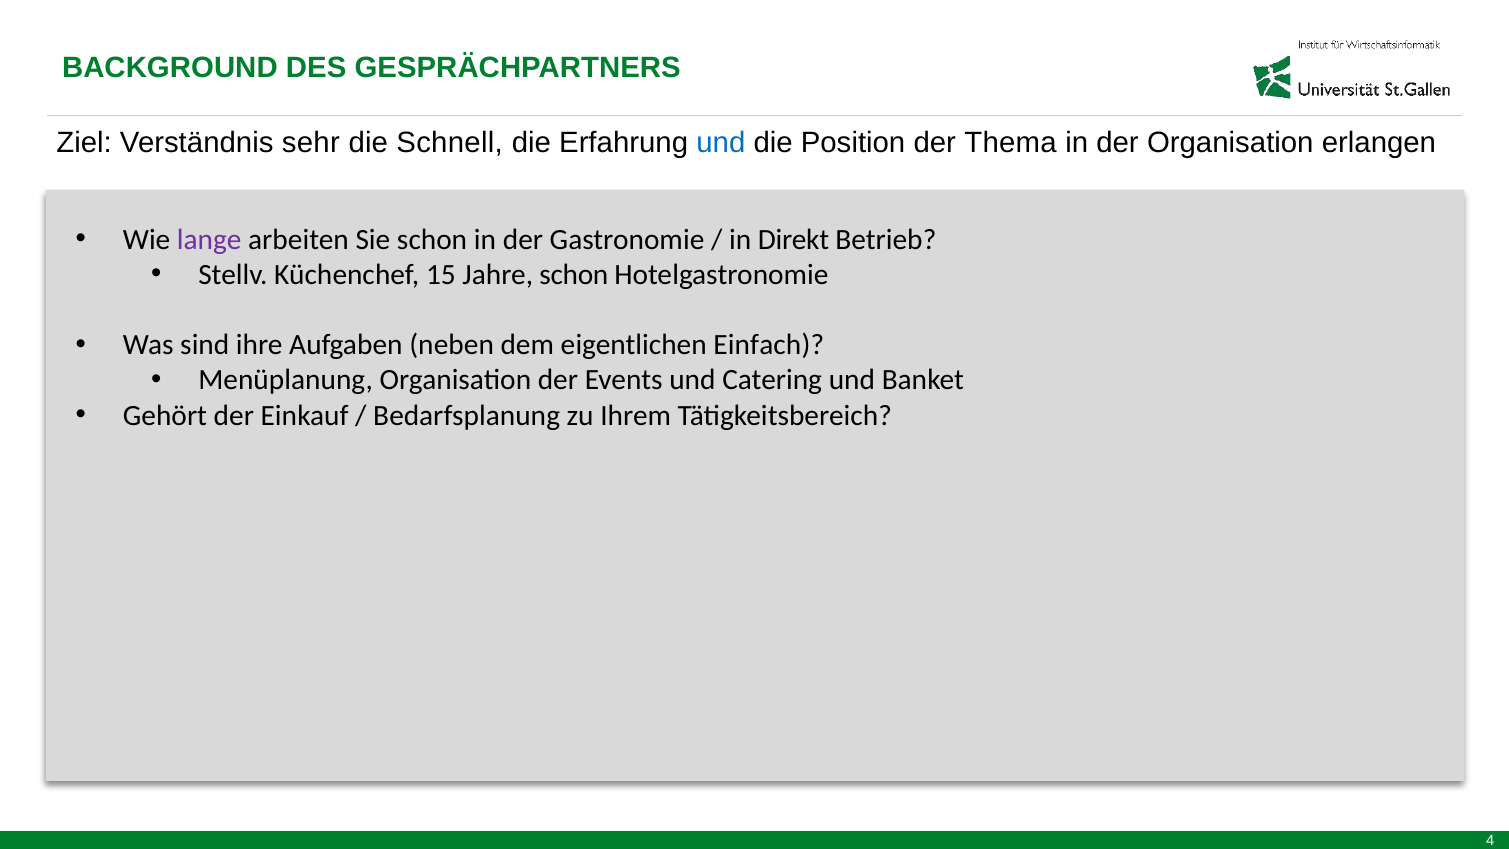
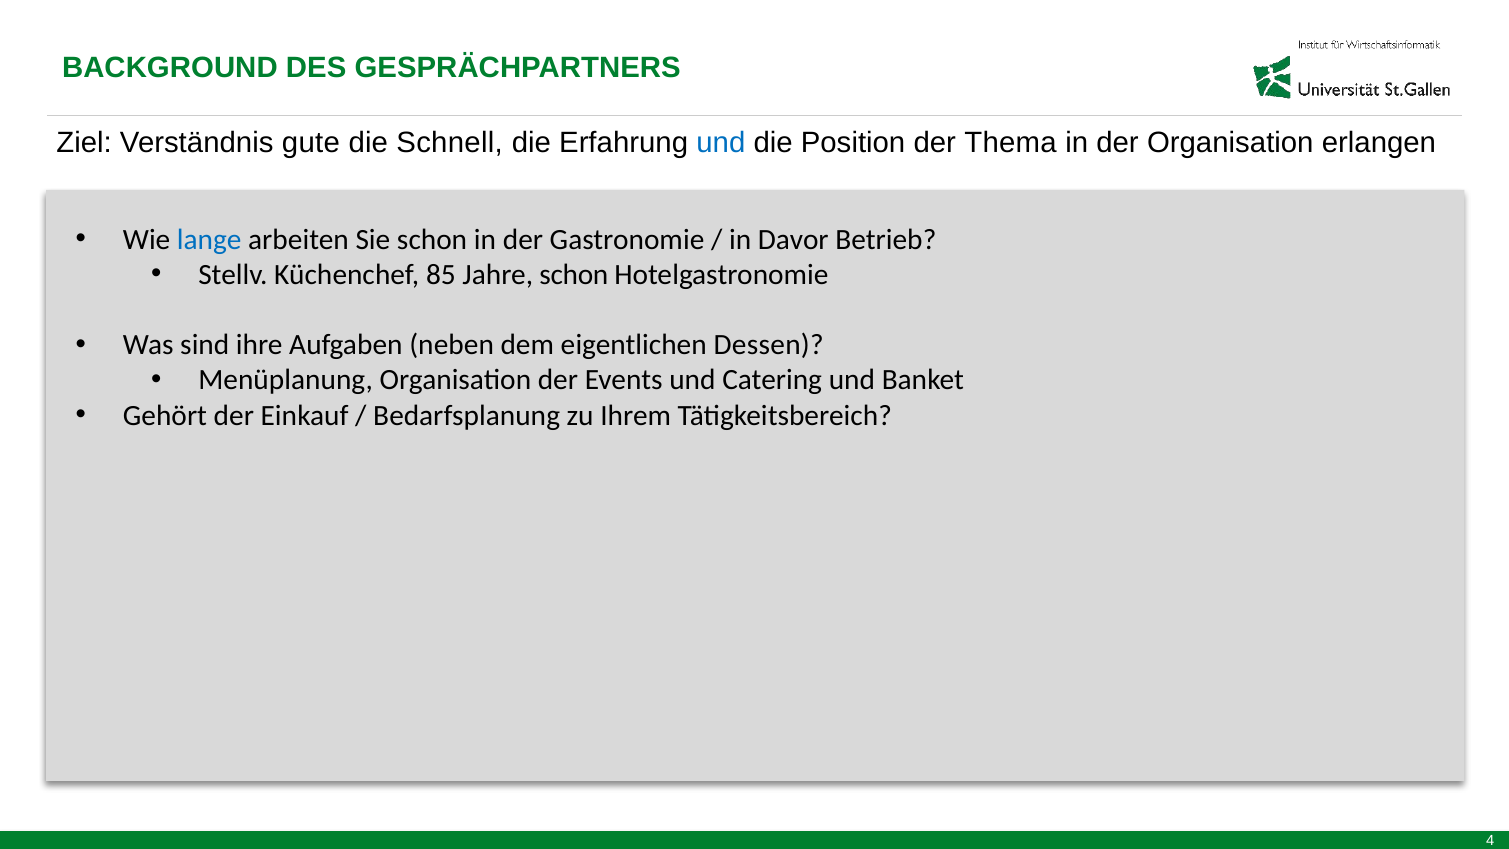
sehr: sehr -> gute
lange colour: purple -> blue
Direkt: Direkt -> Davor
15: 15 -> 85
Einfach: Einfach -> Dessen
